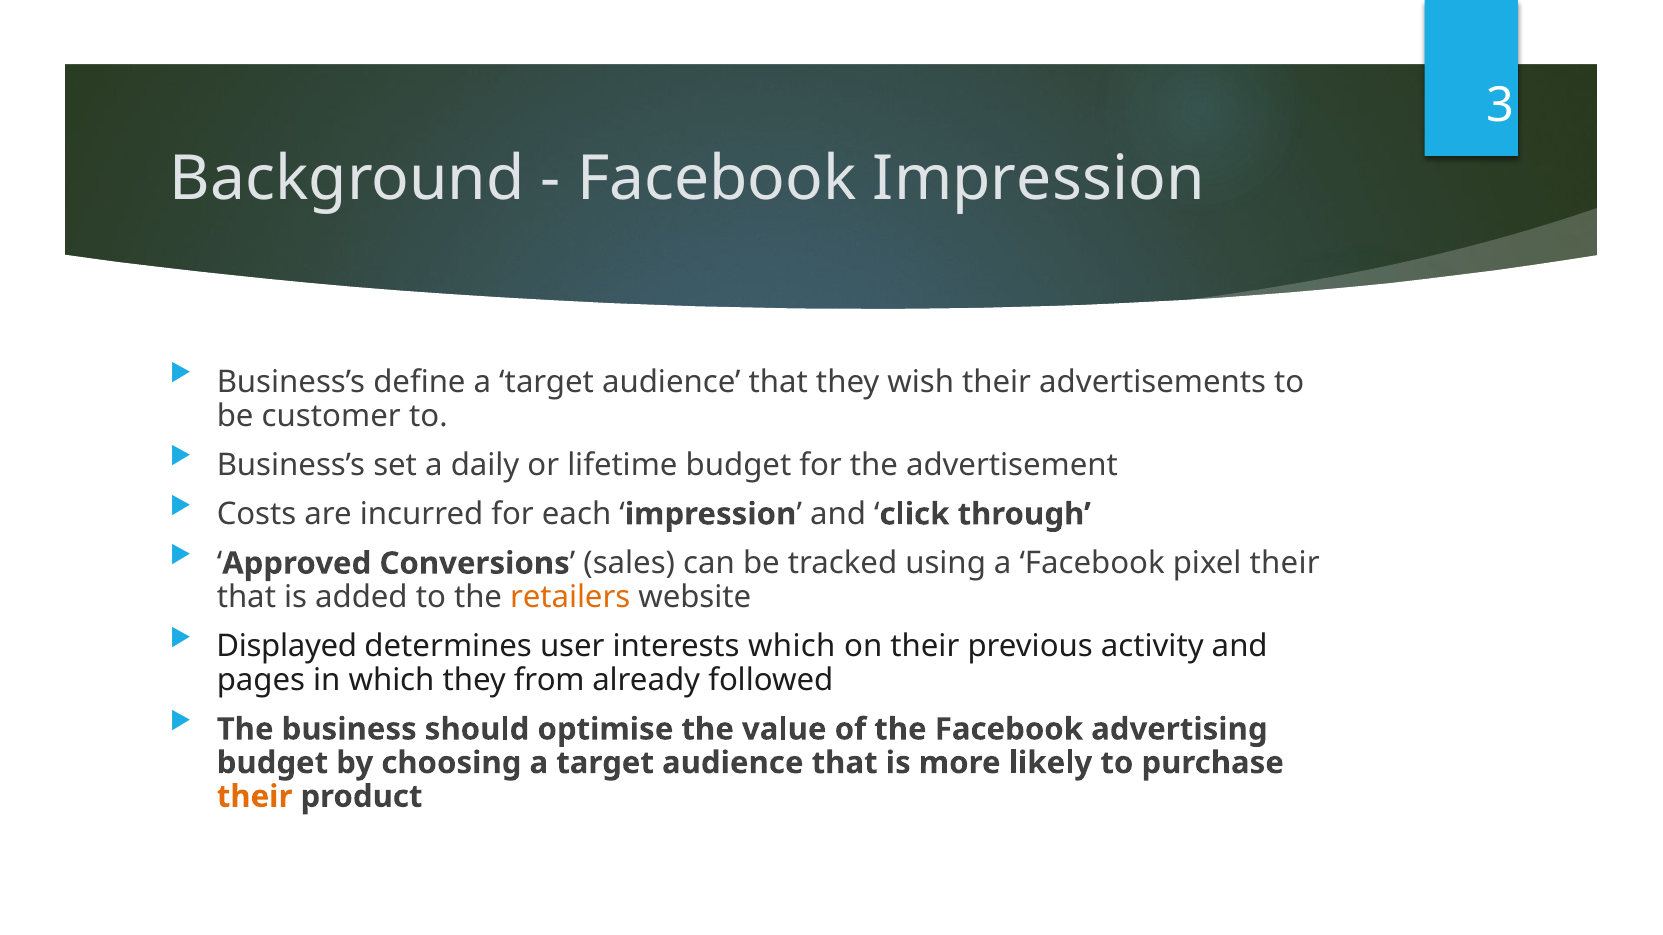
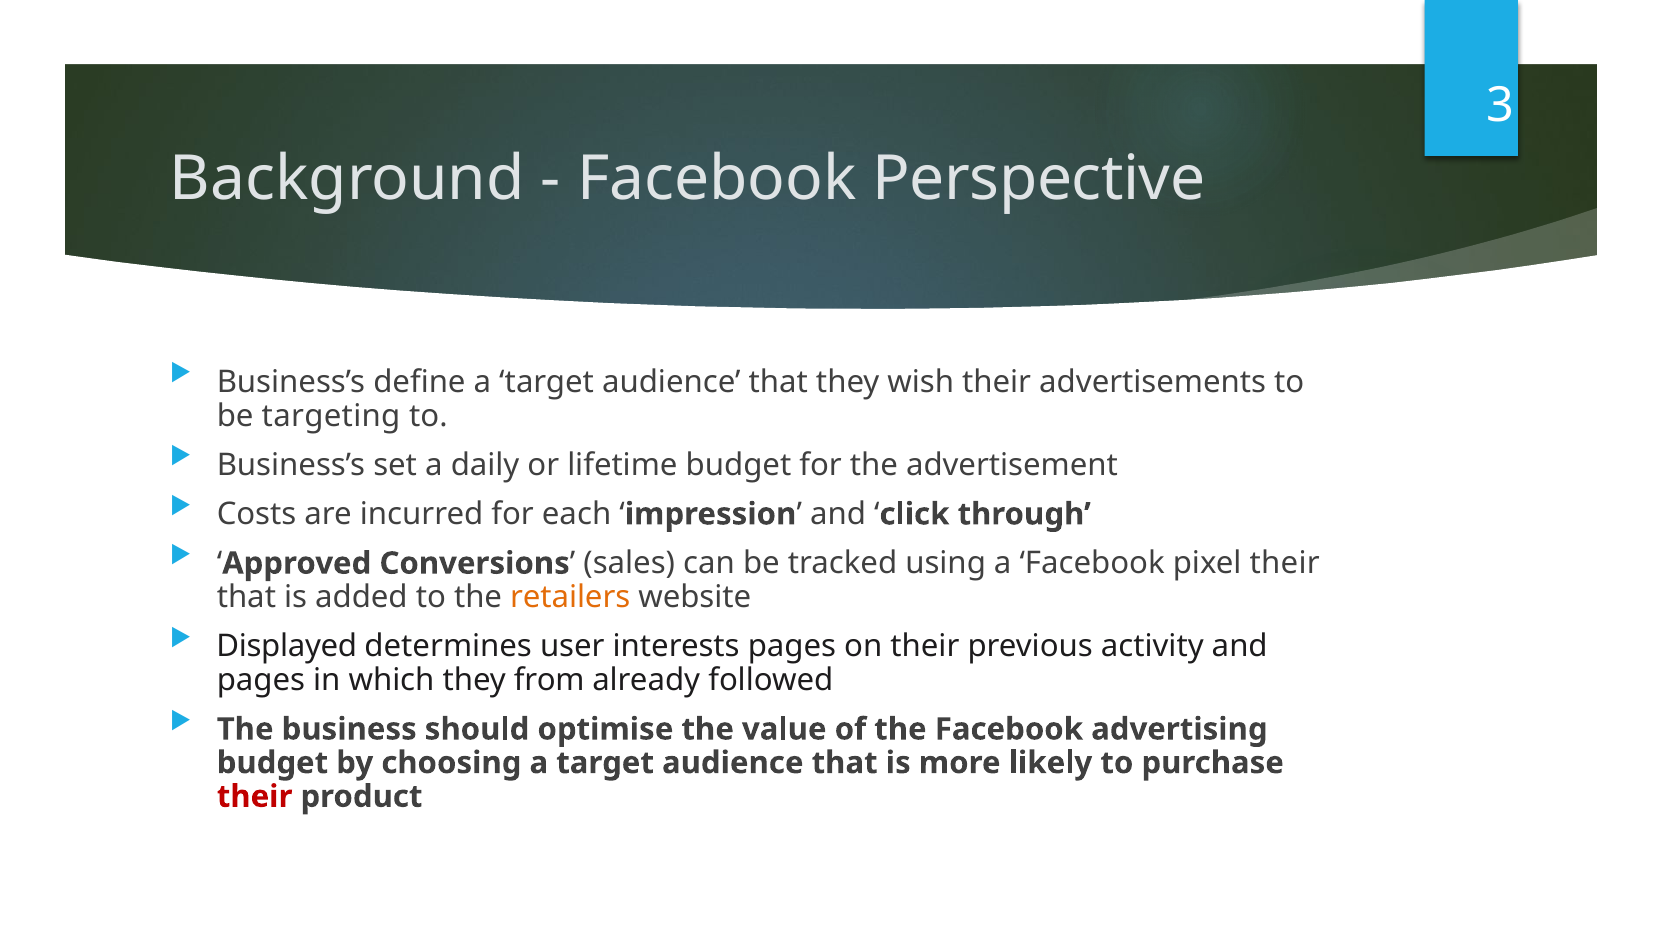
Facebook Impression: Impression -> Perspective
customer: customer -> targeting
interests which: which -> pages
their at (255, 797) colour: orange -> red
